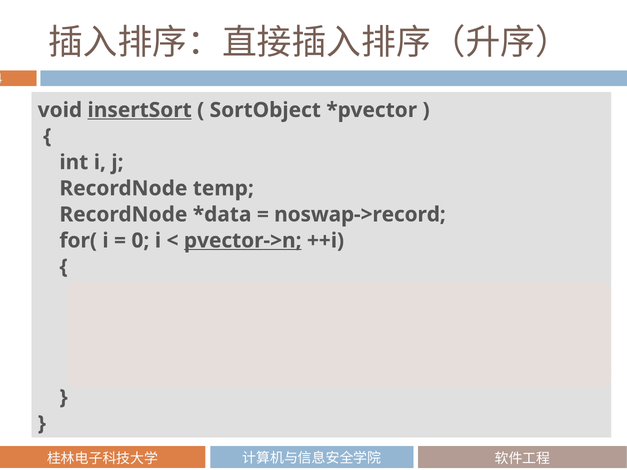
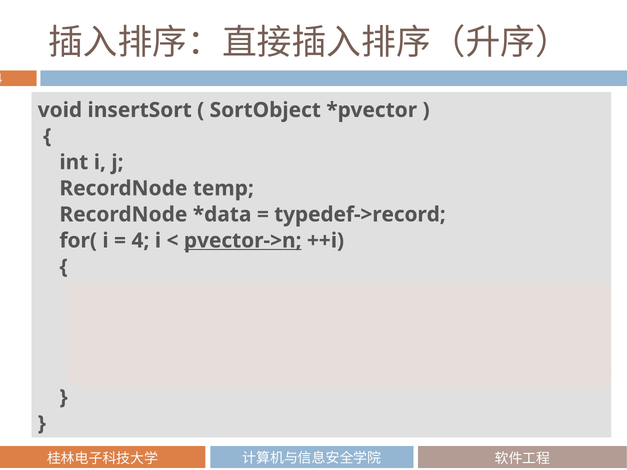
insertSort underline: present -> none
noswap->record: noswap->record -> typedef->record
0 at (140, 241): 0 -> 4
